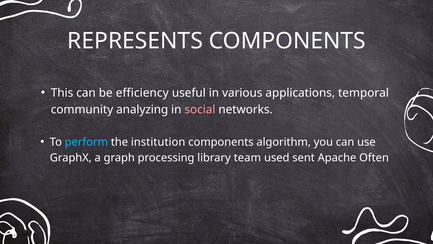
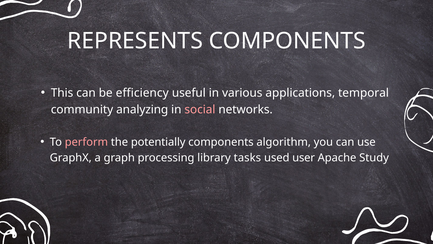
perform colour: light blue -> pink
institution: institution -> potentially
team: team -> tasks
sent: sent -> user
Often: Often -> Study
